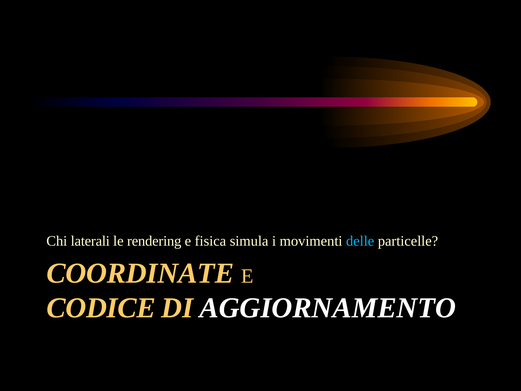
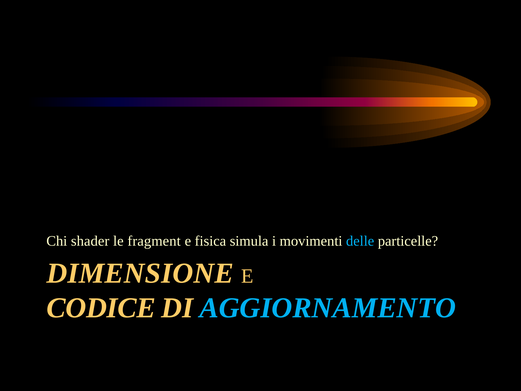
laterali: laterali -> shader
rendering: rendering -> fragment
COORDINATE: COORDINATE -> DIMENSIONE
AGGIORNAMENTO colour: white -> light blue
